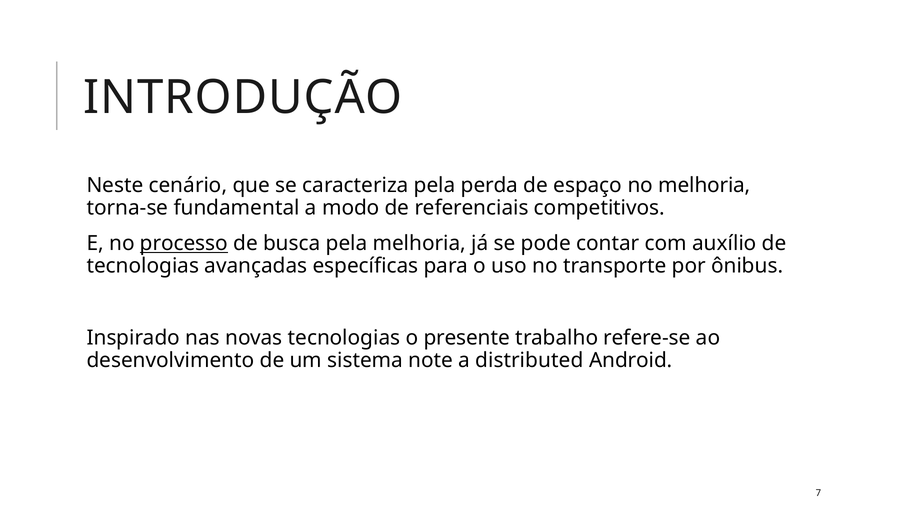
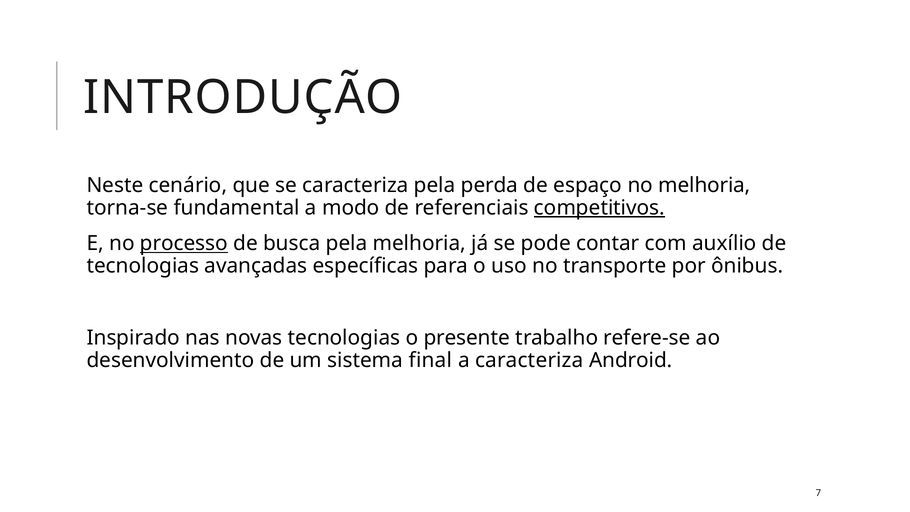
competitivos underline: none -> present
note: note -> final
a distributed: distributed -> caracteriza
